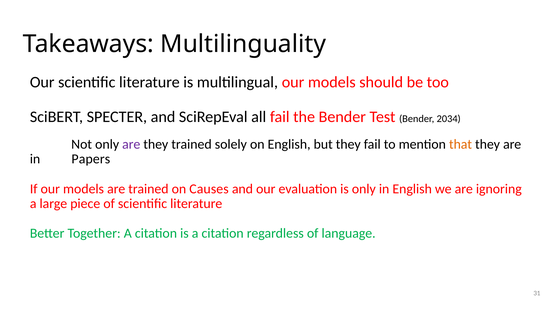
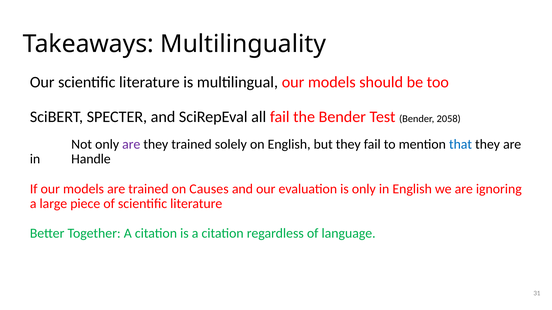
2034: 2034 -> 2058
that colour: orange -> blue
Papers: Papers -> Handle
